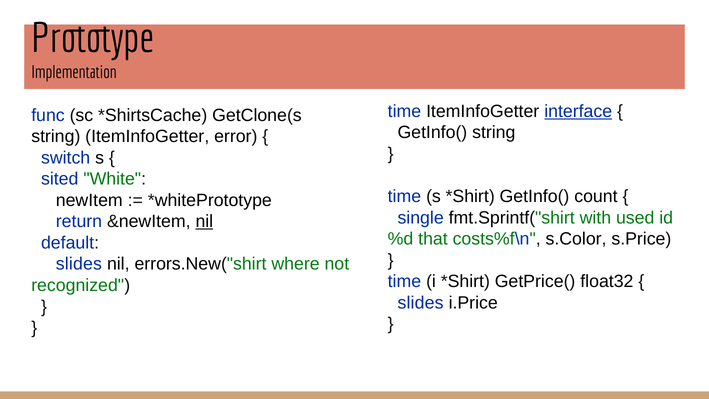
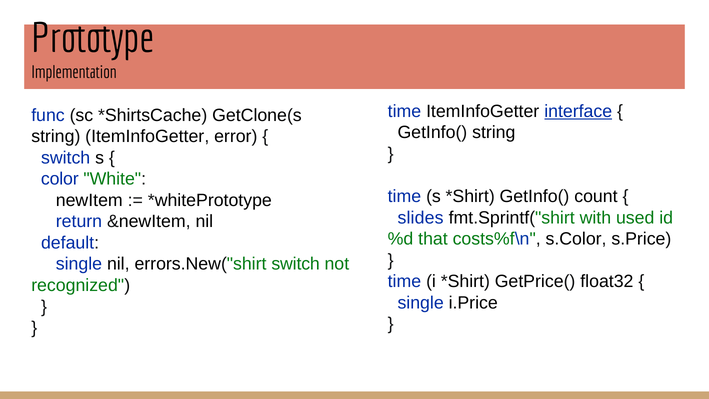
sited: sited -> color
single: single -> slides
nil at (204, 221) underline: present -> none
slides at (79, 264): slides -> single
errors.New("shirt where: where -> switch
slides at (421, 303): slides -> single
